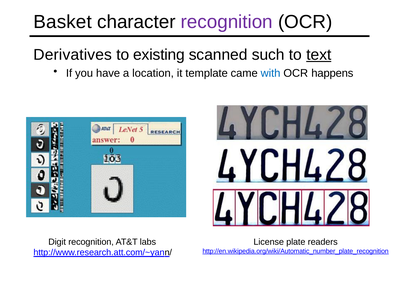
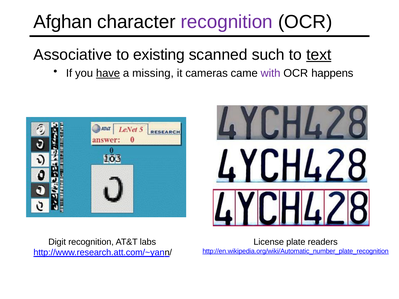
Basket: Basket -> Afghan
Derivatives: Derivatives -> Associative
have underline: none -> present
location: location -> missing
template: template -> cameras
with colour: blue -> purple
